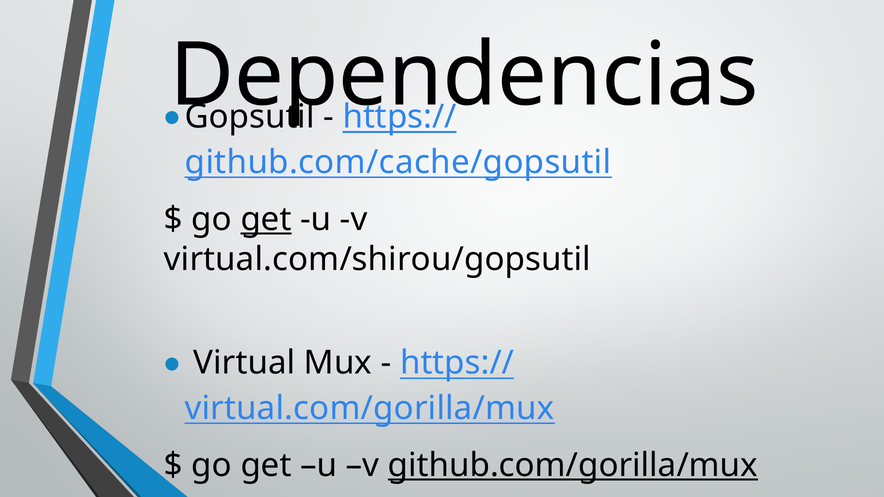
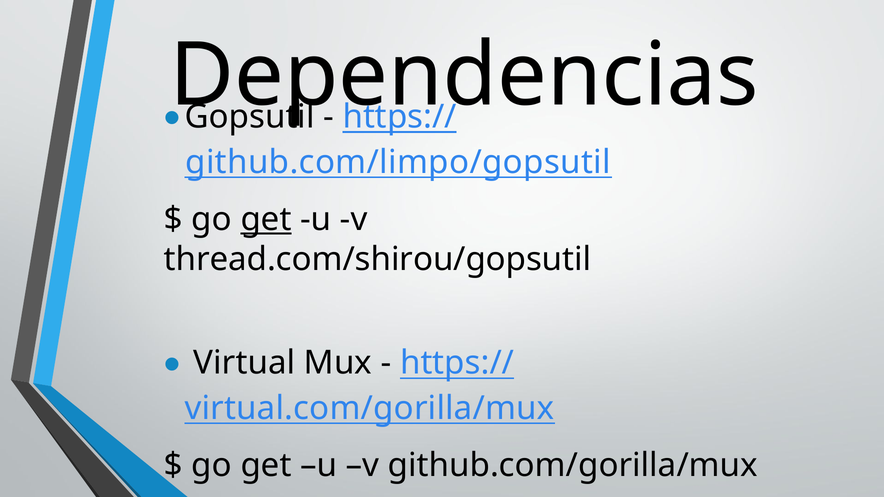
github.com/cache/gopsutil: github.com/cache/gopsutil -> github.com/limpo/gopsutil
virtual.com/shirou/gopsutil: virtual.com/shirou/gopsutil -> thread.com/shirou/gopsutil
github.com/gorilla/mux underline: present -> none
